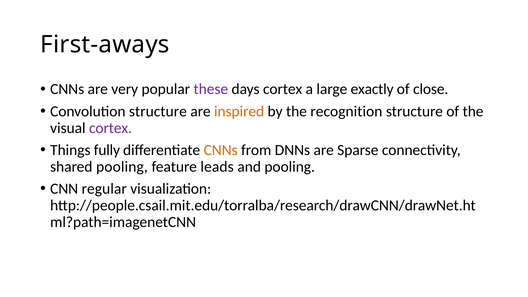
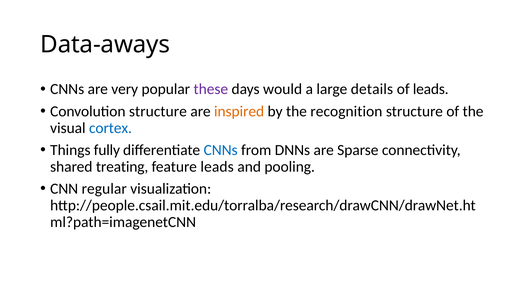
First-aways: First-aways -> Data-aways
days cortex: cortex -> would
exactly: exactly -> details
of close: close -> leads
cortex at (110, 128) colour: purple -> blue
CNNs at (221, 150) colour: orange -> blue
shared pooling: pooling -> treating
